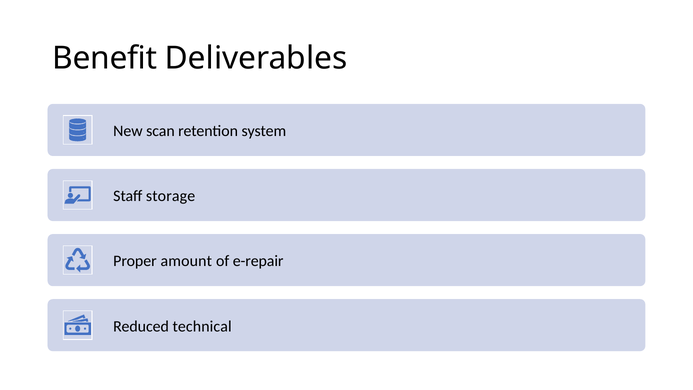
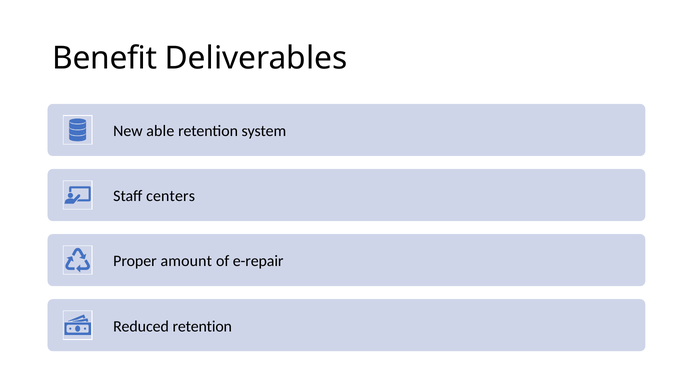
scan: scan -> able
storage: storage -> centers
Reduced technical: technical -> retention
